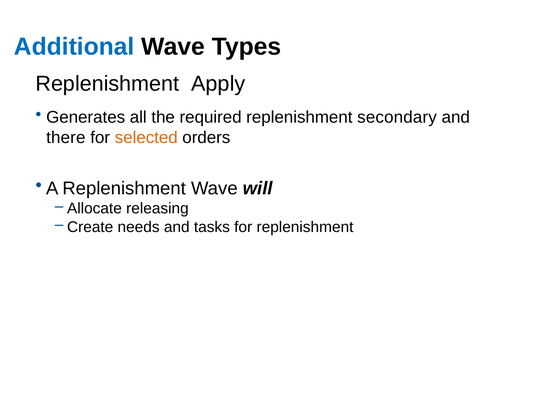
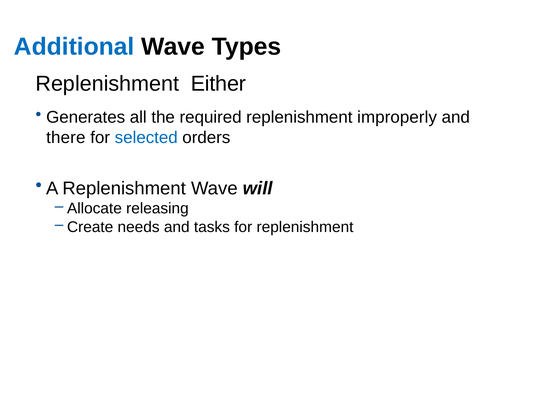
Apply: Apply -> Either
secondary: secondary -> improperly
selected colour: orange -> blue
